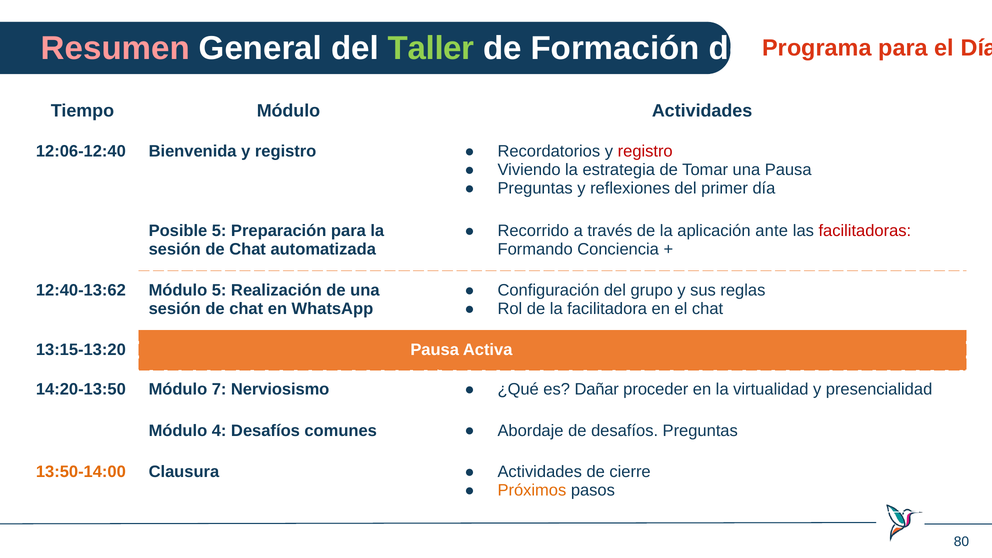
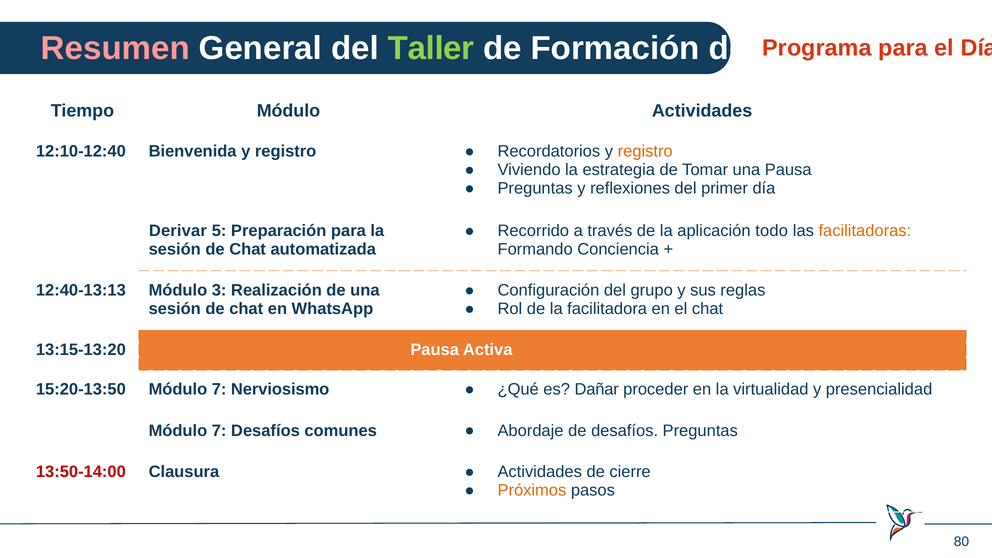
12:06-12:40: 12:06-12:40 -> 12:10-12:40
registro at (645, 151) colour: red -> orange
ante: ante -> todo
facilitadoras colour: red -> orange
Posible: Posible -> Derivar
12:40-13:62: 12:40-13:62 -> 12:40-13:13
Módulo 5: 5 -> 3
14:20-13:50: 14:20-13:50 -> 15:20-13:50
4 at (219, 431): 4 -> 7
13:50-14:00 colour: orange -> red
